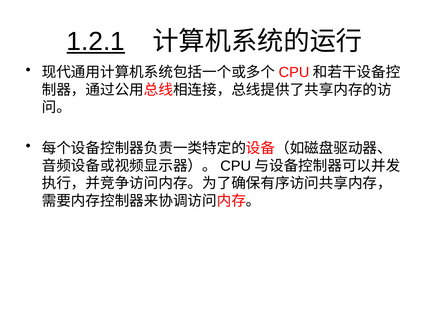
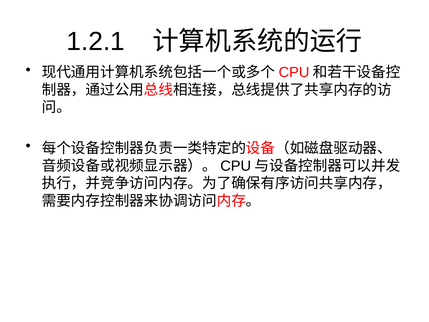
1.2.1 underline: present -> none
